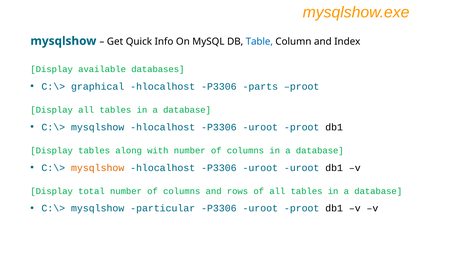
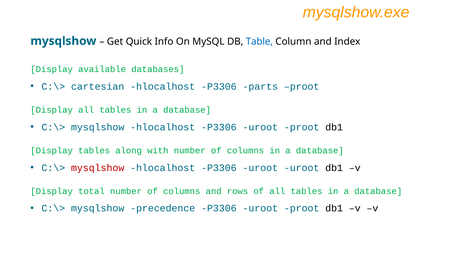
graphical: graphical -> cartesian
mysqlshow at (98, 168) colour: orange -> red
particular: particular -> precedence
